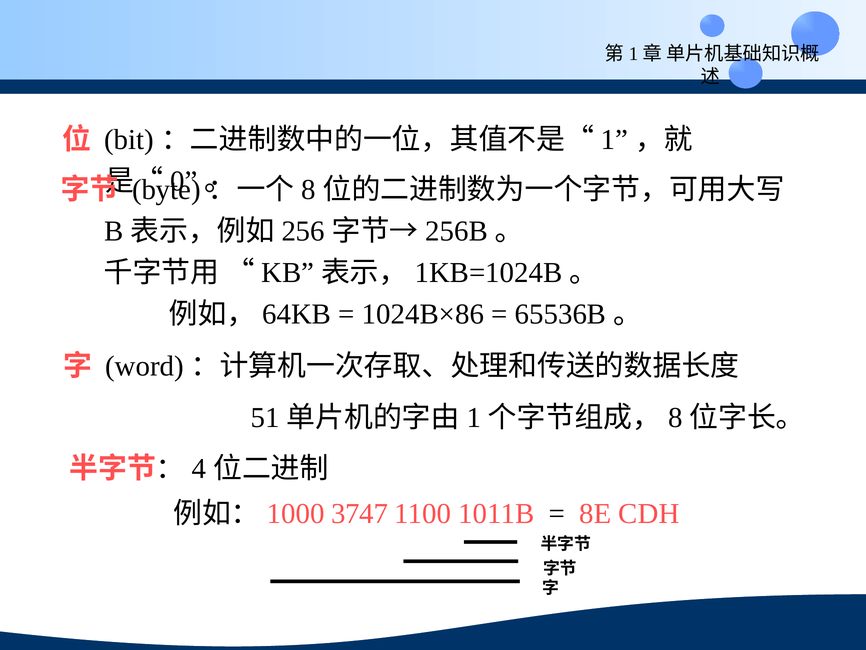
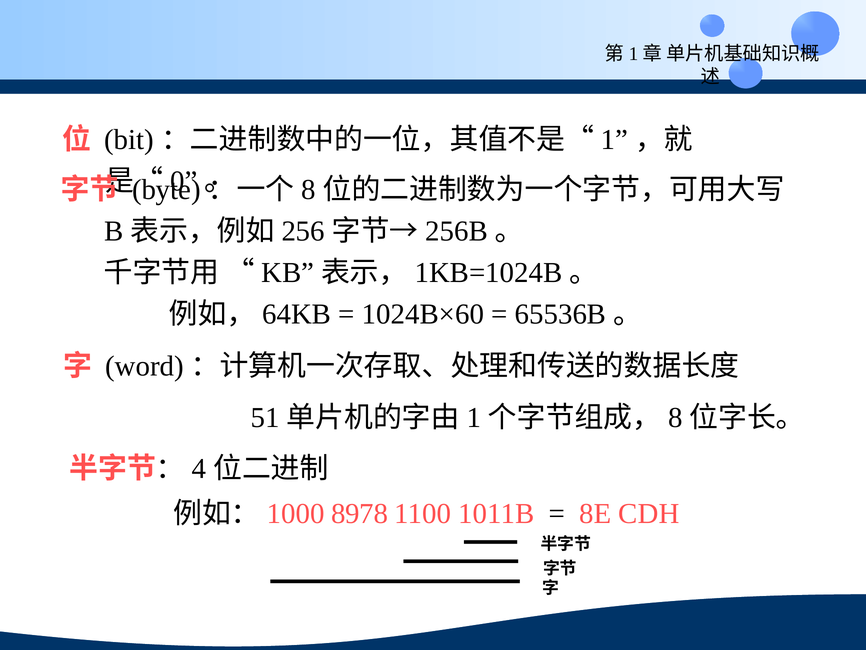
1024B×86: 1024B×86 -> 1024B×60
3747: 3747 -> 8978
